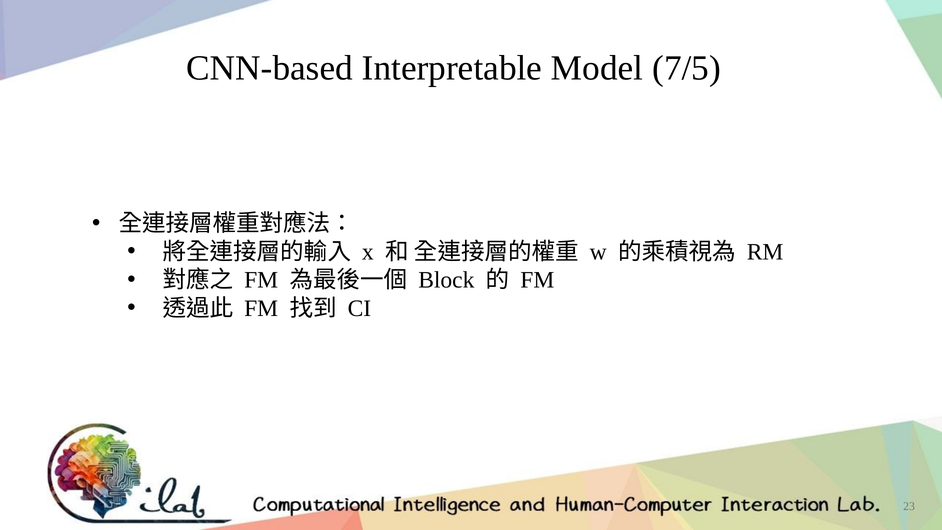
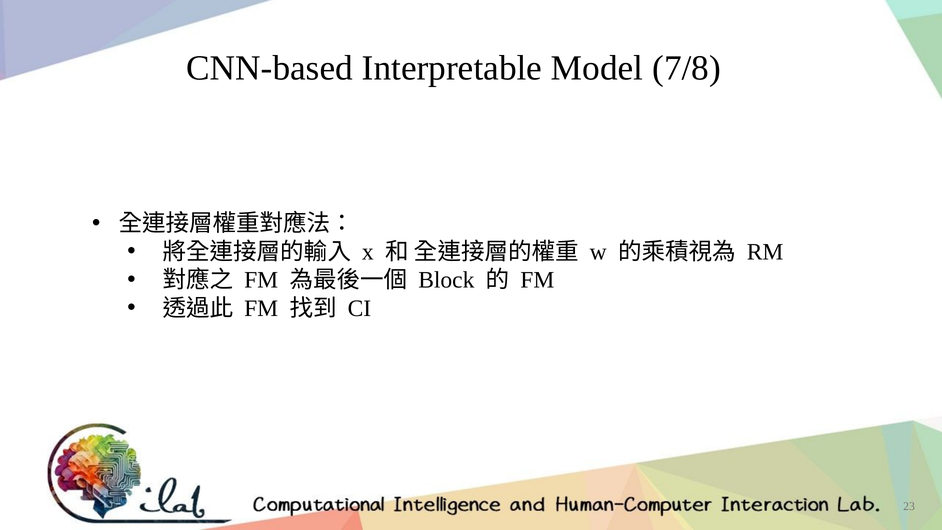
7/5: 7/5 -> 7/8
